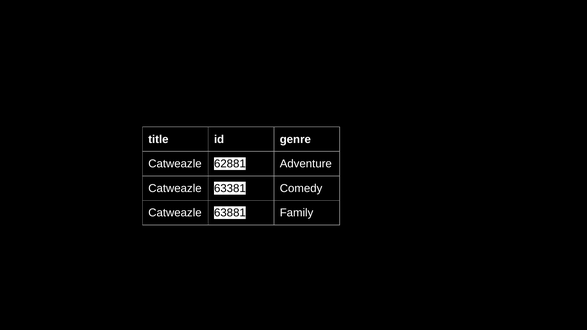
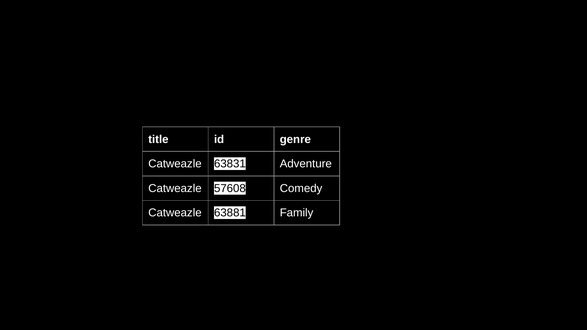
62881: 62881 -> 63831
63381: 63381 -> 57608
